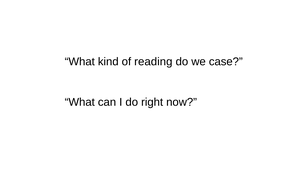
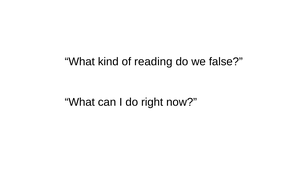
case: case -> false
